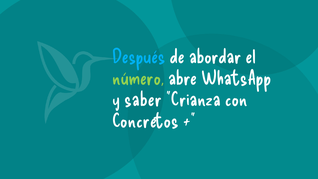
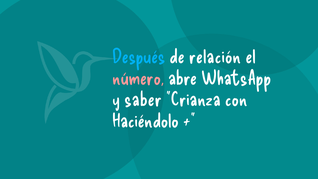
abordar: abordar -> relación
número colour: light green -> pink
Concretos: Concretos -> Haciéndolo
